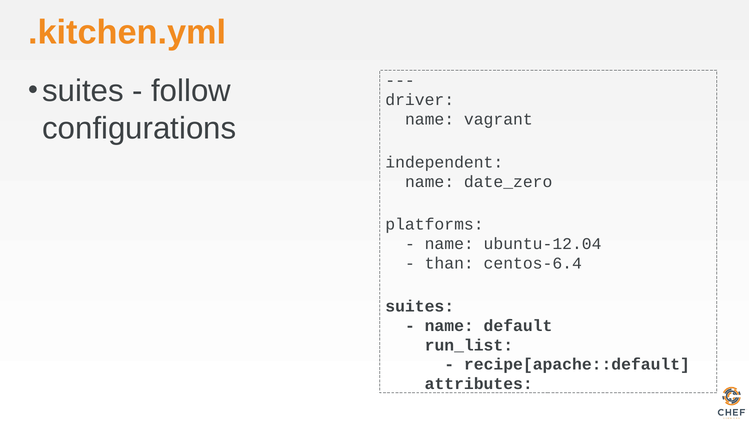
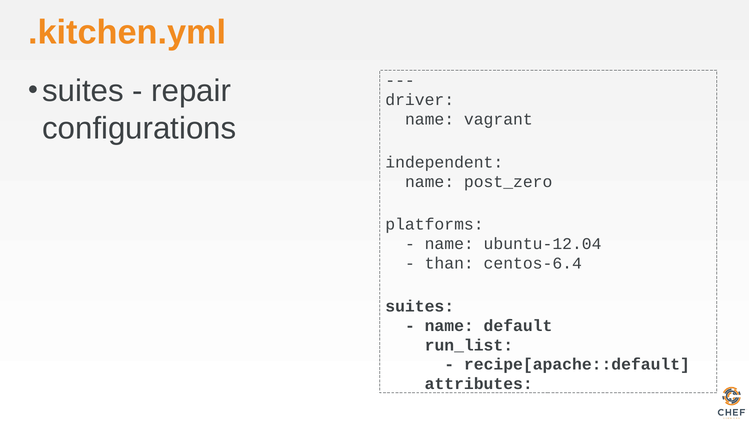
follow: follow -> repair
date_zero: date_zero -> post_zero
